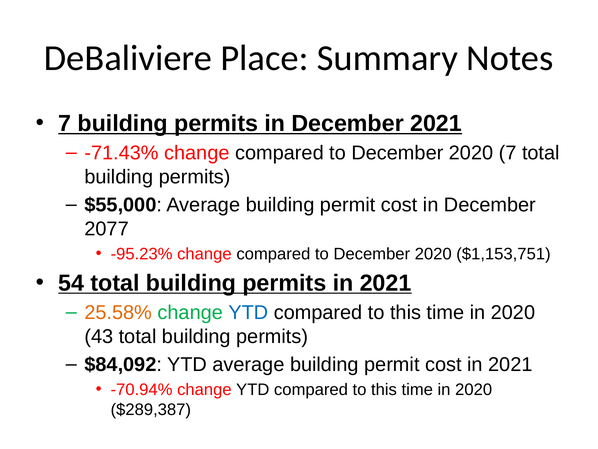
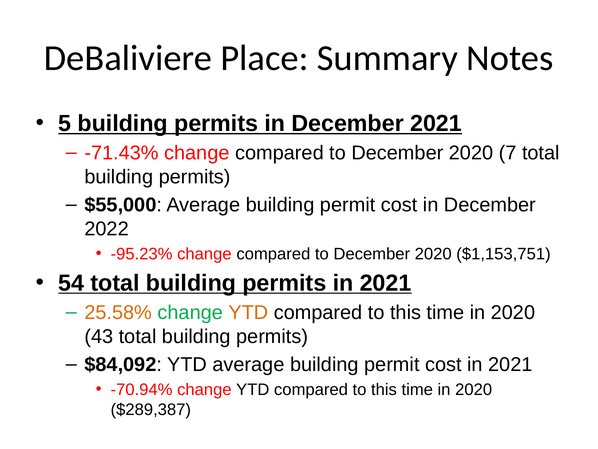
7 at (65, 123): 7 -> 5
2077: 2077 -> 2022
YTD at (248, 312) colour: blue -> orange
